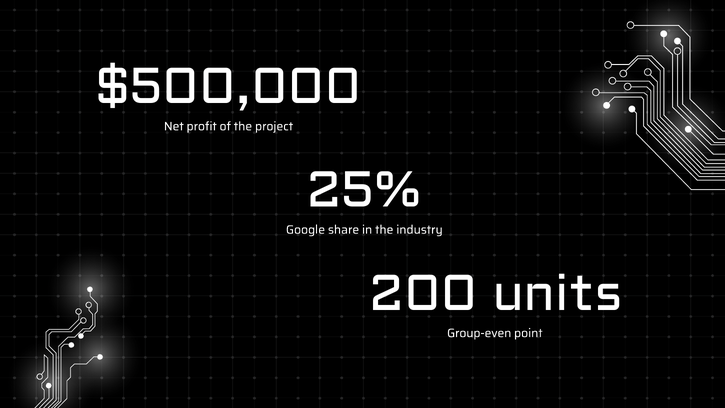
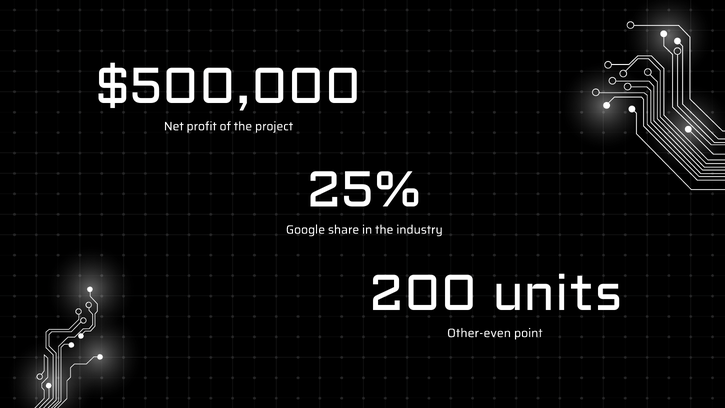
Group-even: Group-even -> Other-even
